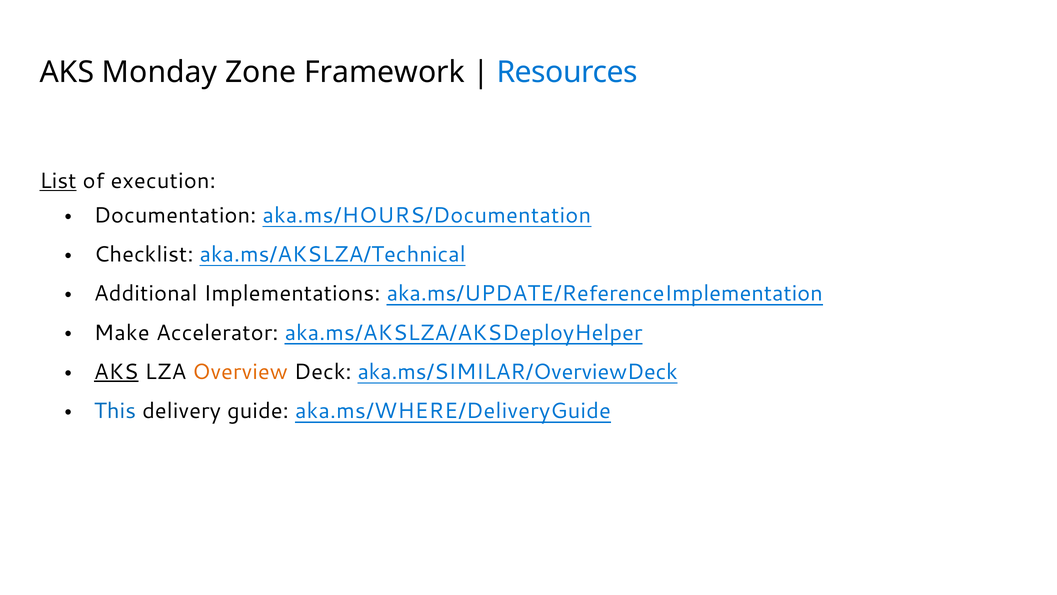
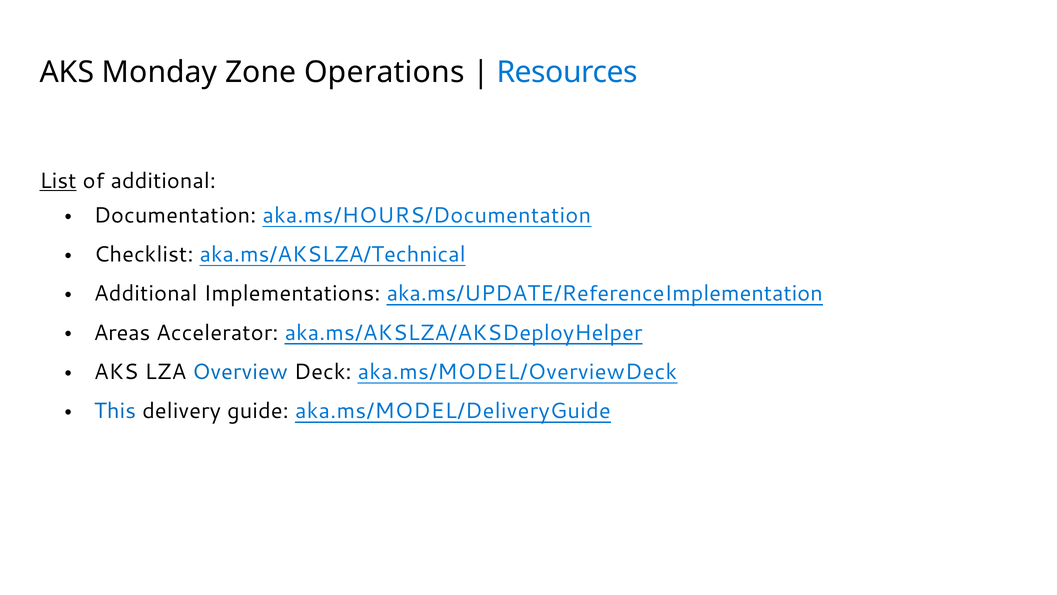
Framework: Framework -> Operations
of execution: execution -> additional
Make: Make -> Areas
AKS at (116, 372) underline: present -> none
Overview colour: orange -> blue
aka.ms/SIMILAR/OverviewDeck: aka.ms/SIMILAR/OverviewDeck -> aka.ms/MODEL/OverviewDeck
aka.ms/WHERE/DeliveryGuide: aka.ms/WHERE/DeliveryGuide -> aka.ms/MODEL/DeliveryGuide
